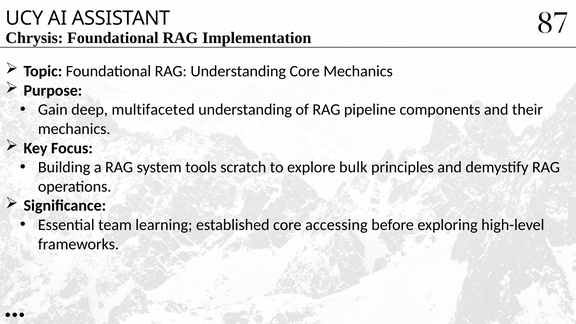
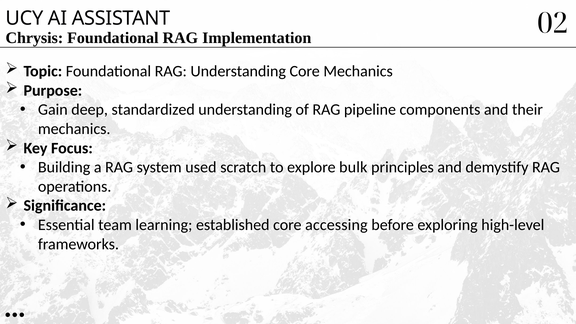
87: 87 -> 02
multifaceted: multifaceted -> standardized
tools: tools -> used
